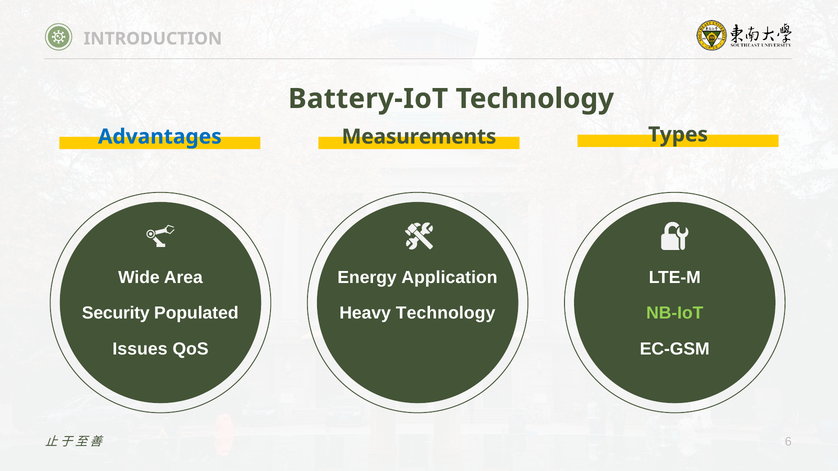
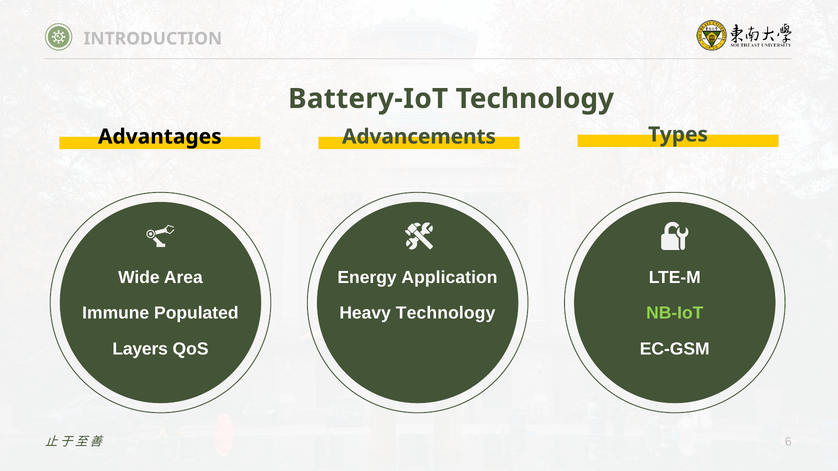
Advantages colour: blue -> black
Measurements: Measurements -> Advancements
Security: Security -> Immune
Issues: Issues -> Layers
